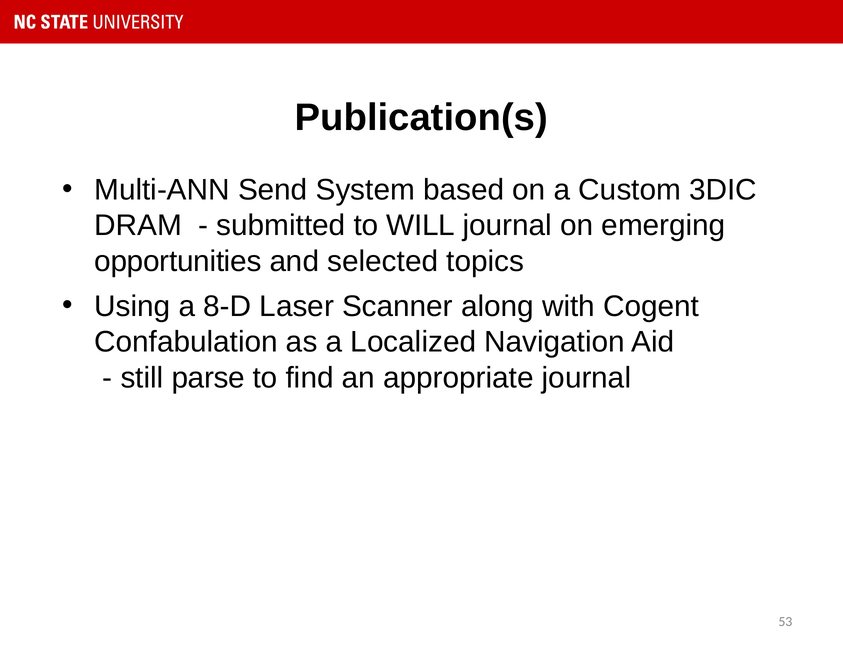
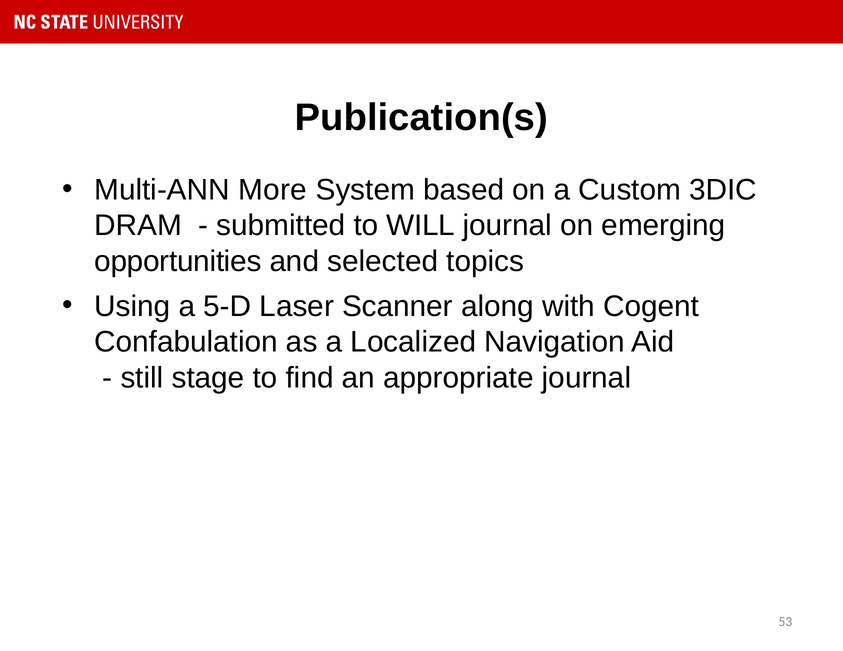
Send: Send -> More
8-D: 8-D -> 5-D
parse: parse -> stage
